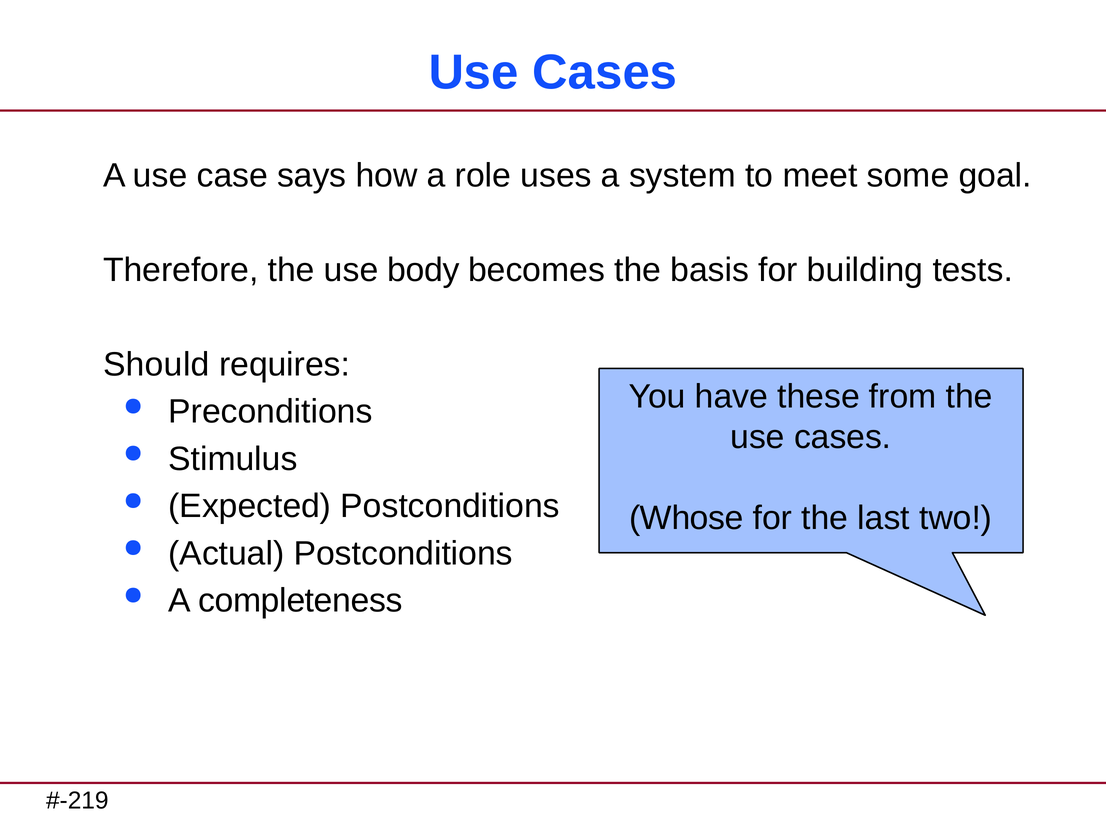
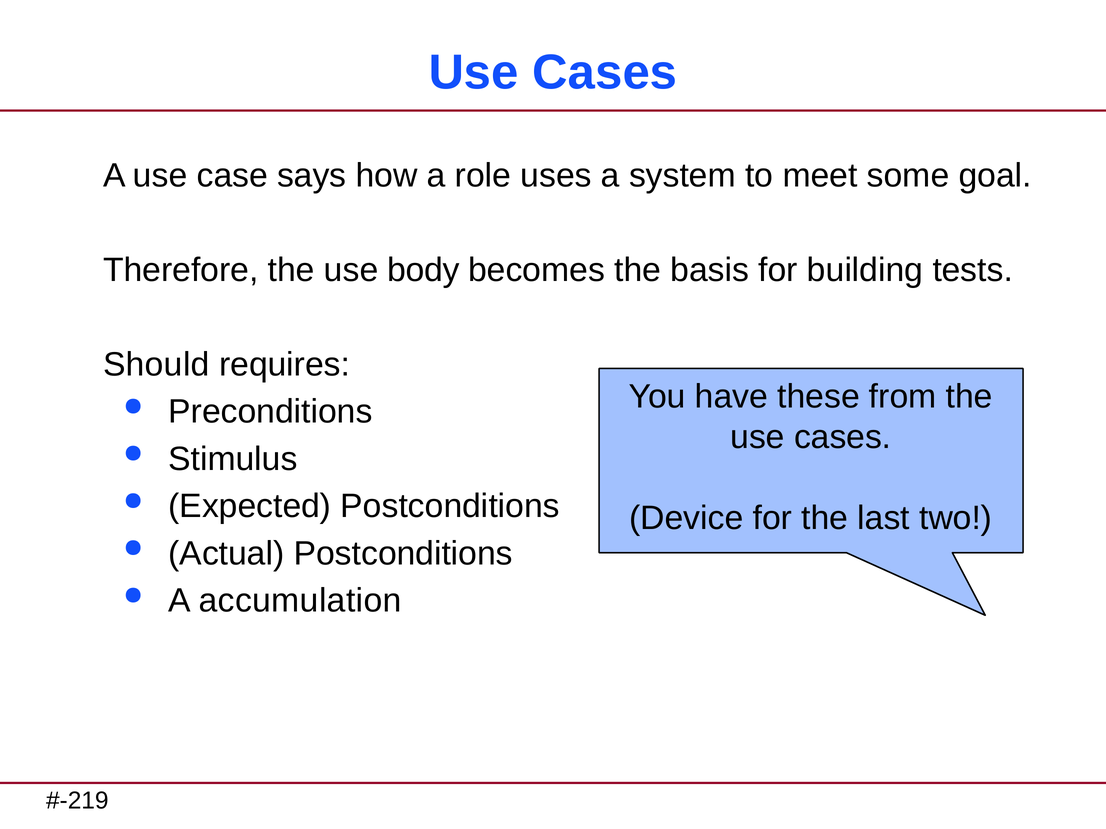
Whose: Whose -> Device
completeness: completeness -> accumulation
